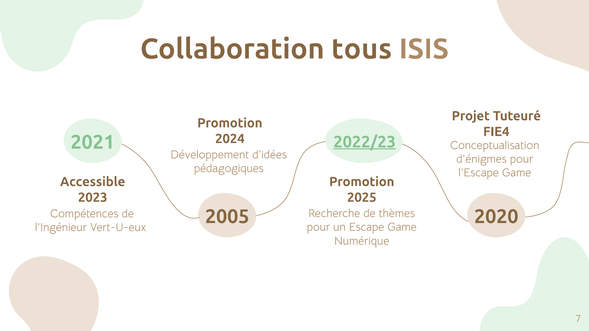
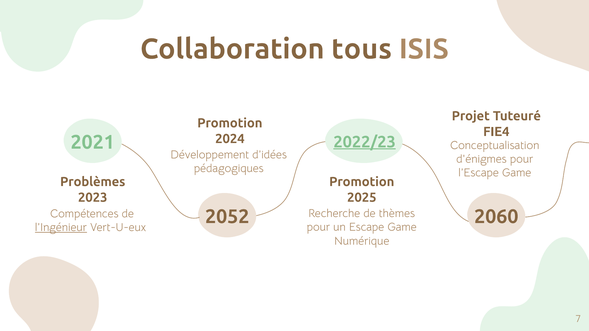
Accessible: Accessible -> Problèmes
2005: 2005 -> 2052
2020: 2020 -> 2060
l’Ingénieur underline: none -> present
